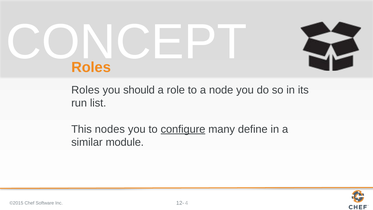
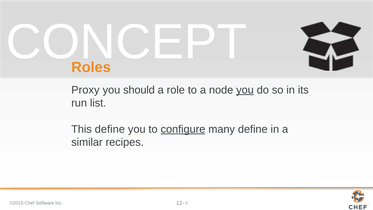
Roles at (85, 90): Roles -> Proxy
you at (245, 90) underline: none -> present
This nodes: nodes -> define
module: module -> recipes
